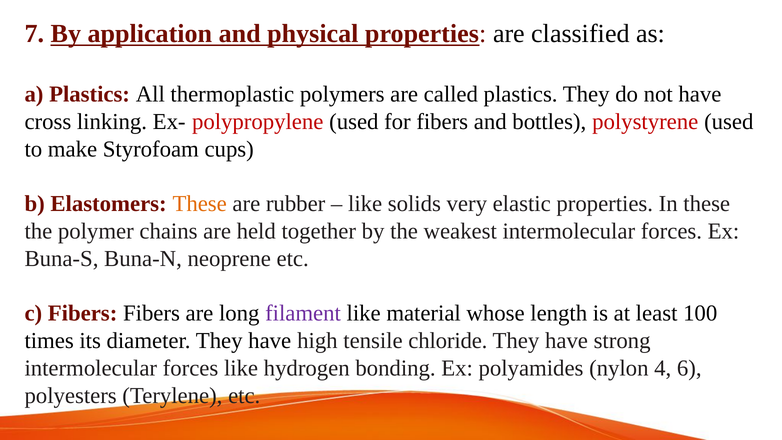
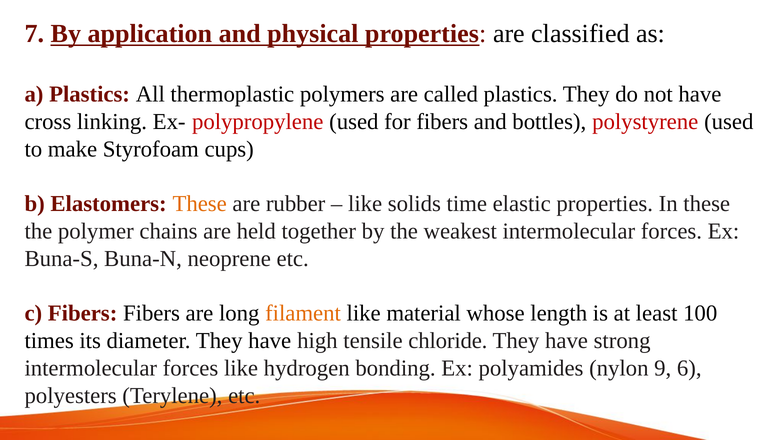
very: very -> time
filament colour: purple -> orange
4: 4 -> 9
